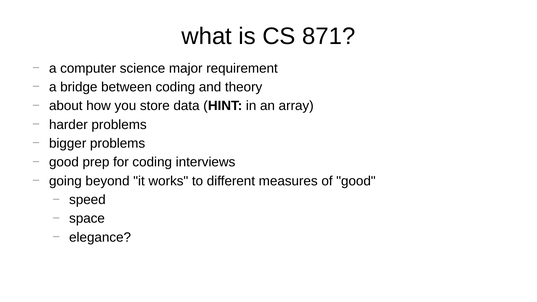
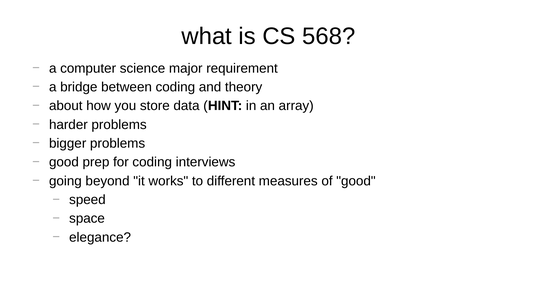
871: 871 -> 568
